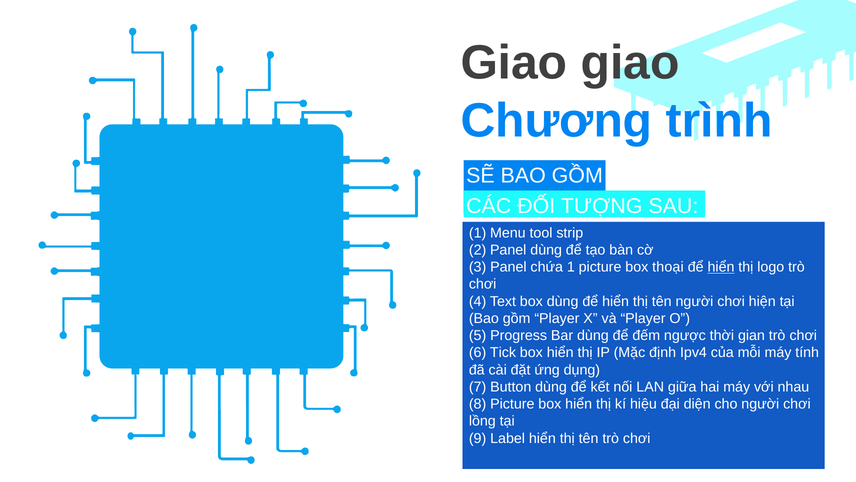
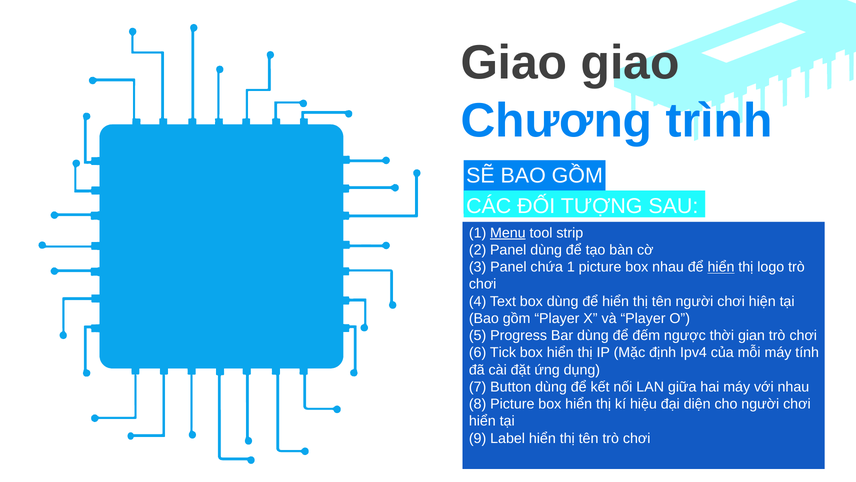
Menu underline: none -> present
box thoại: thoại -> nhau
lồng at (482, 421): lồng -> hiển
